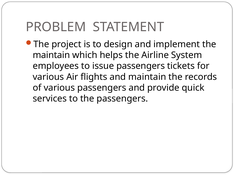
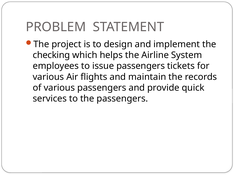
maintain at (51, 55): maintain -> checking
